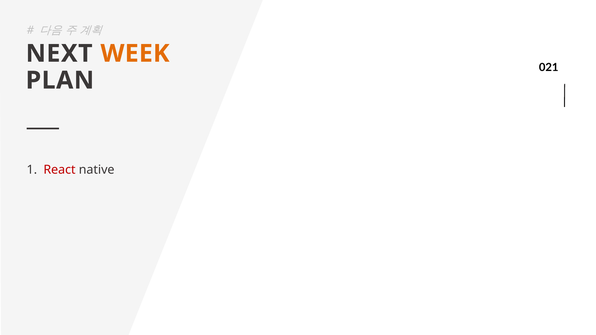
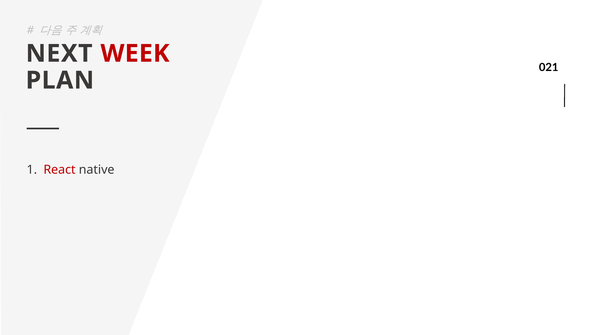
WEEK colour: orange -> red
